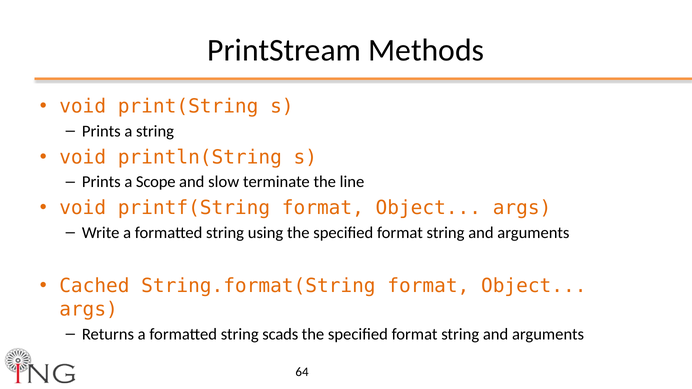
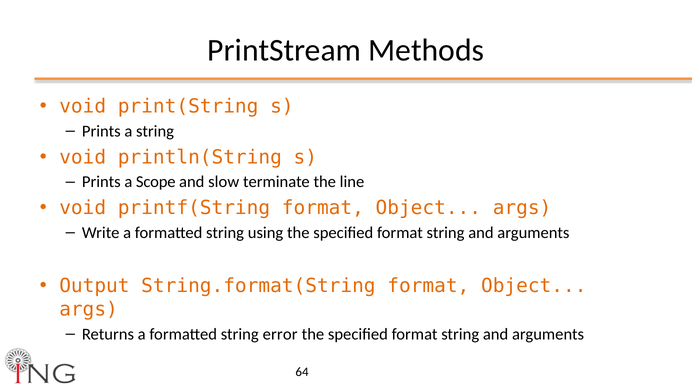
Cached: Cached -> Output
scads: scads -> error
